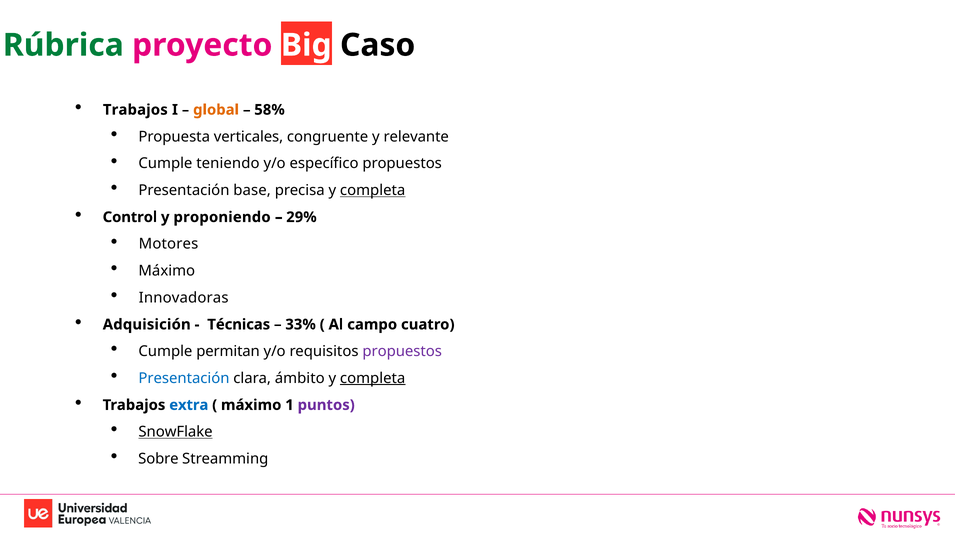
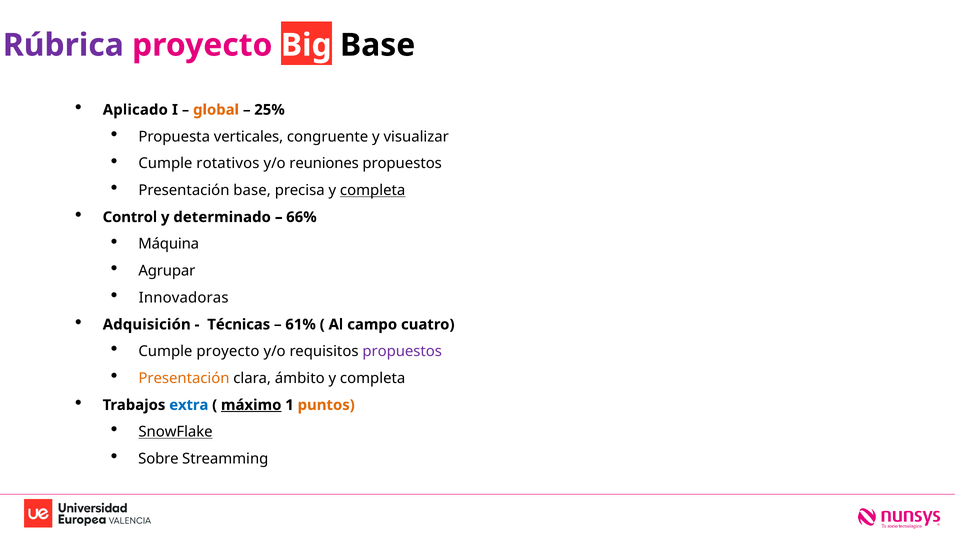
Rúbrica colour: green -> purple
Big Caso: Caso -> Base
Trabajos at (135, 110): Trabajos -> Aplicado
58%: 58% -> 25%
relevante: relevante -> visualizar
teniendo: teniendo -> rotativos
específico: específico -> reuniones
proponiendo: proponiendo -> determinado
29%: 29% -> 66%
Motores: Motores -> Máquina
Máximo at (167, 271): Máximo -> Agrupar
33%: 33% -> 61%
Cumple permitan: permitan -> proyecto
Presentación at (184, 378) colour: blue -> orange
completa at (373, 378) underline: present -> none
máximo at (251, 405) underline: none -> present
puntos colour: purple -> orange
